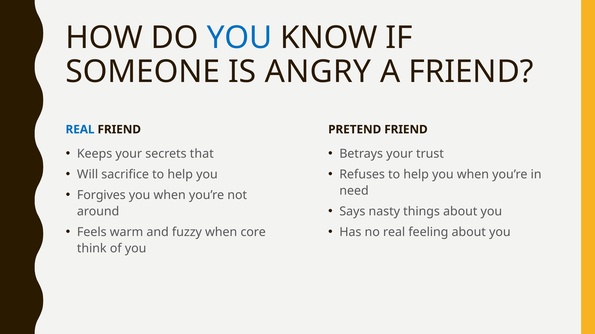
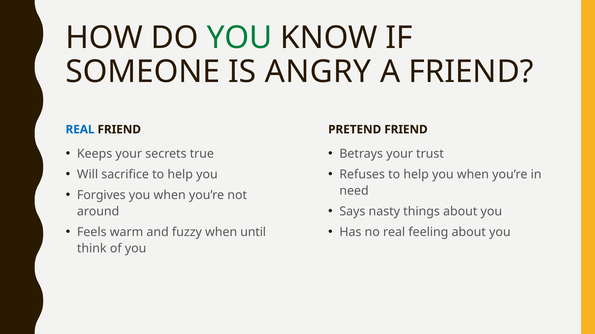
YOU at (240, 38) colour: blue -> green
that: that -> true
core: core -> until
